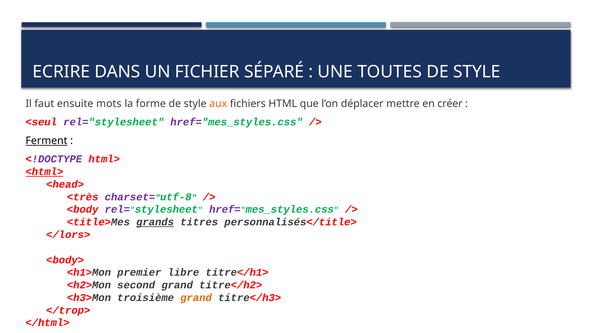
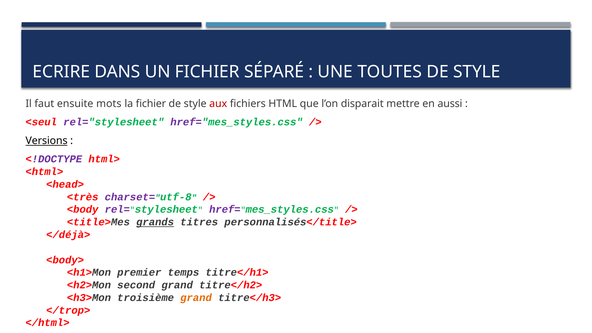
la forme: forme -> fichier
aux colour: orange -> red
déplacer: déplacer -> disparait
créer: créer -> aussi
Ferment: Ferment -> Versions
<html> underline: present -> none
</lors>: </lors> -> </déjà>
libre: libre -> temps
